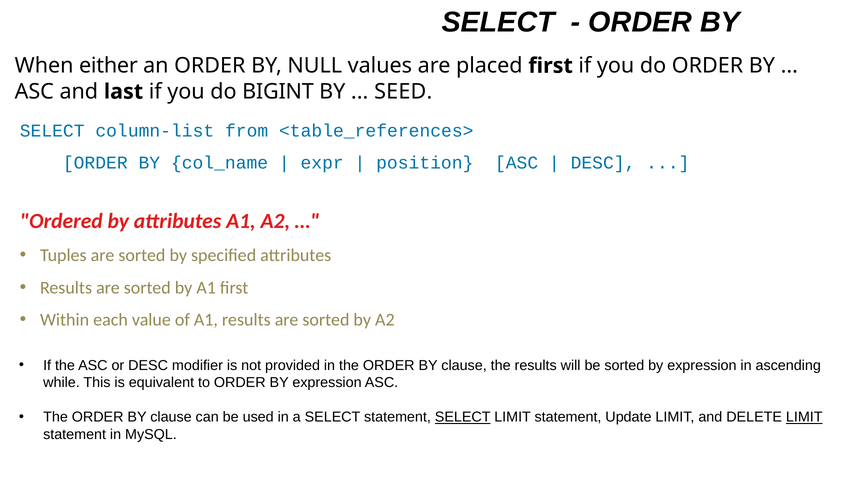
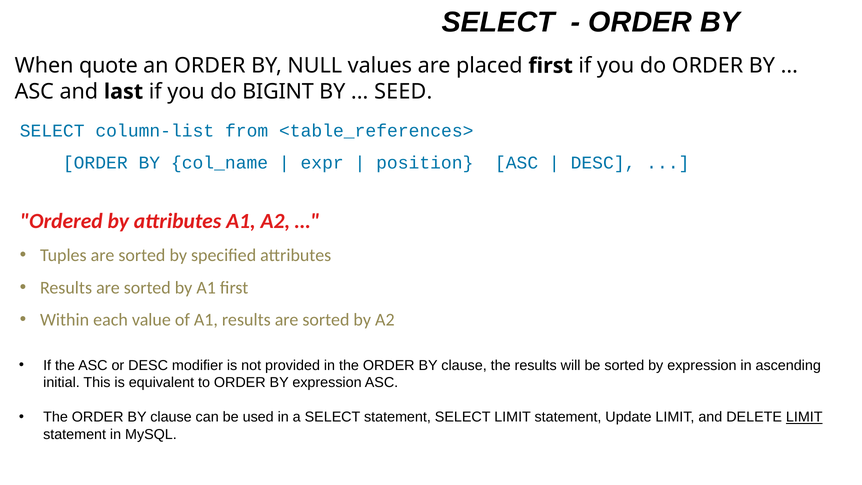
either: either -> quote
while: while -> initial
SELECT at (463, 417) underline: present -> none
